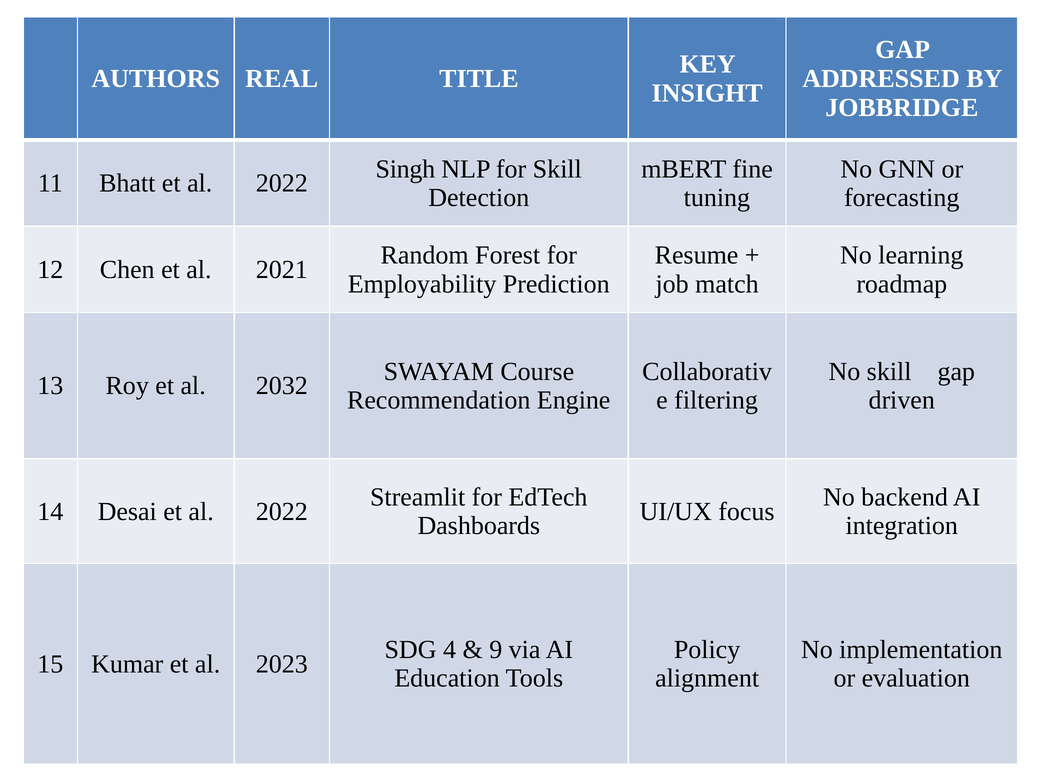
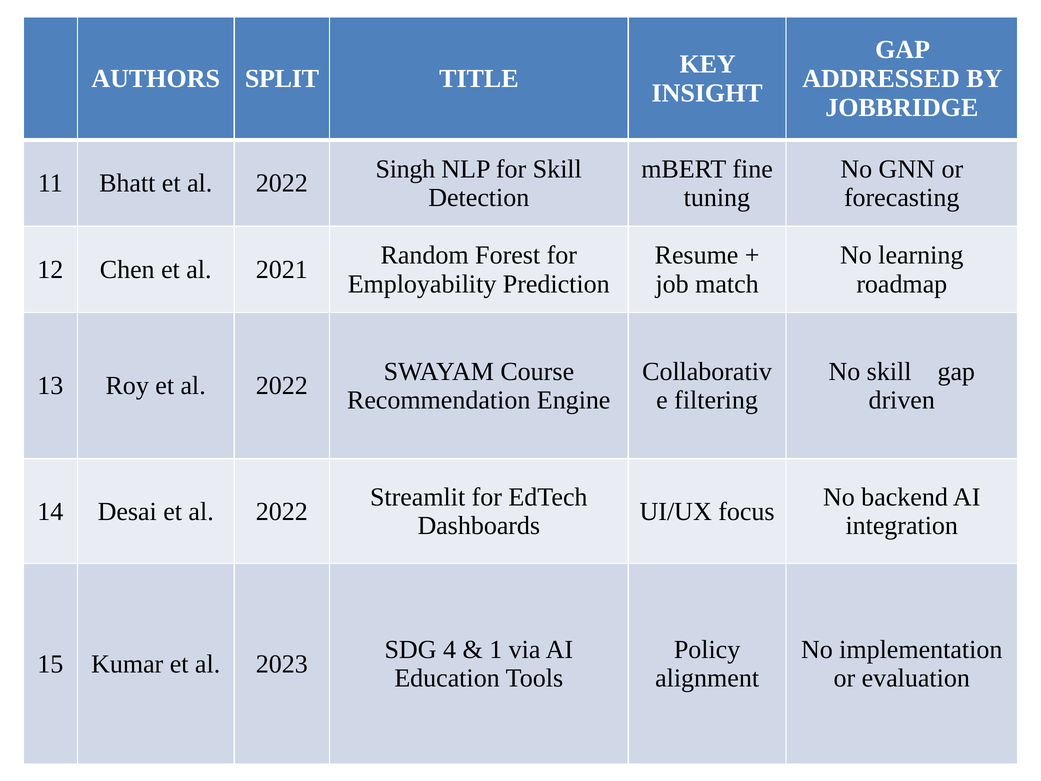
REAL: REAL -> SPLIT
Roy et al 2032: 2032 -> 2022
9: 9 -> 1
